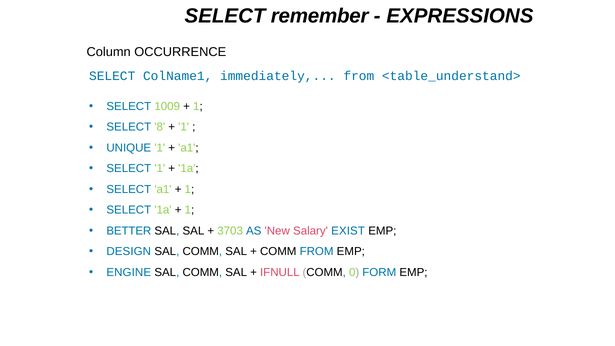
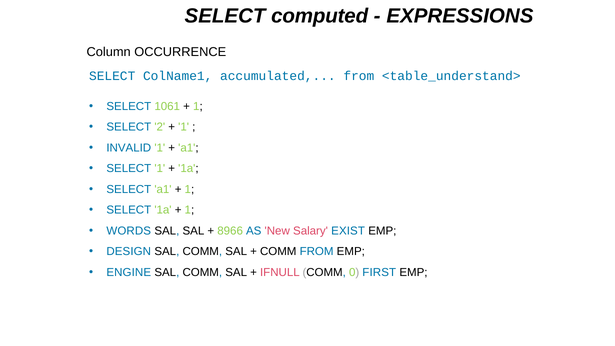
remember: remember -> computed
immediately: immediately -> accumulated
1009: 1009 -> 1061
8: 8 -> 2
UNIQUE: UNIQUE -> INVALID
BETTER: BETTER -> WORDS
3703: 3703 -> 8966
FORM: FORM -> FIRST
